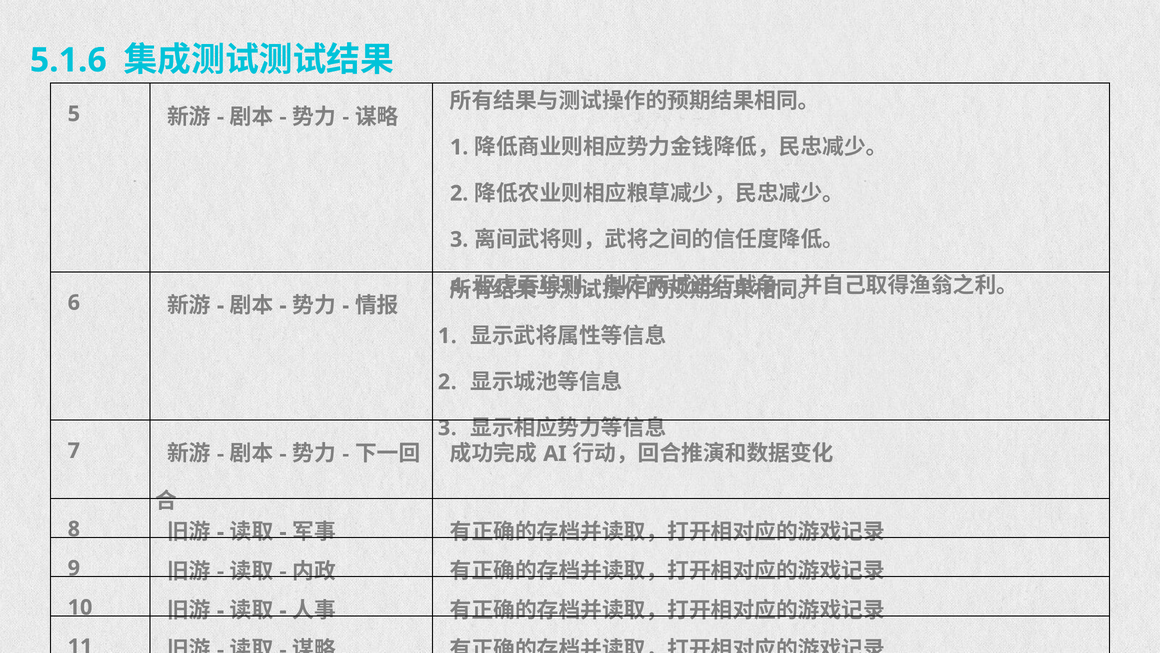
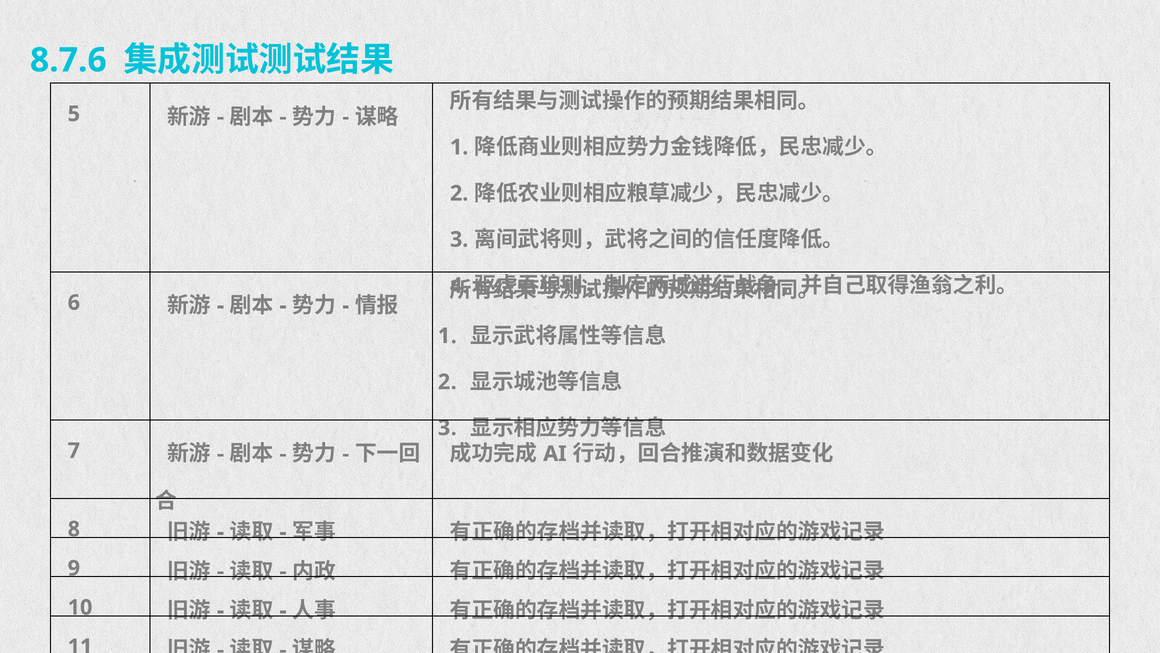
5.1.6: 5.1.6 -> 8.7.6
